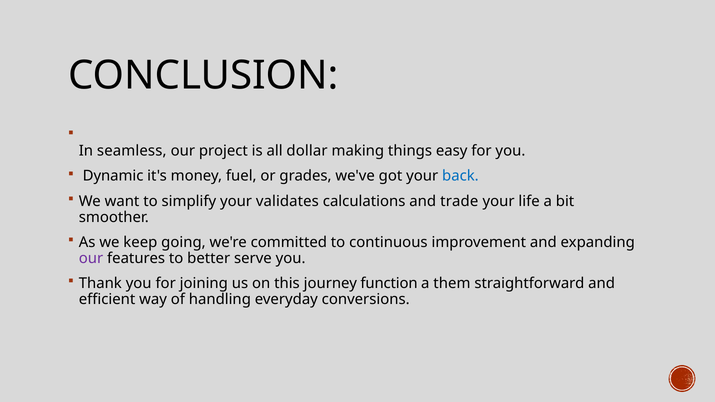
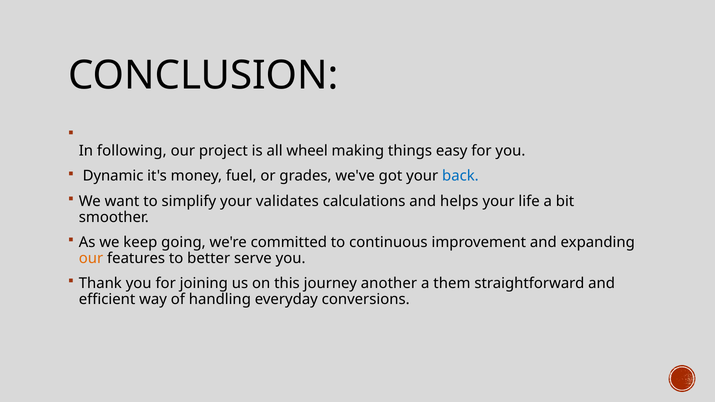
seamless: seamless -> following
dollar: dollar -> wheel
trade: trade -> helps
our at (91, 258) colour: purple -> orange
function: function -> another
